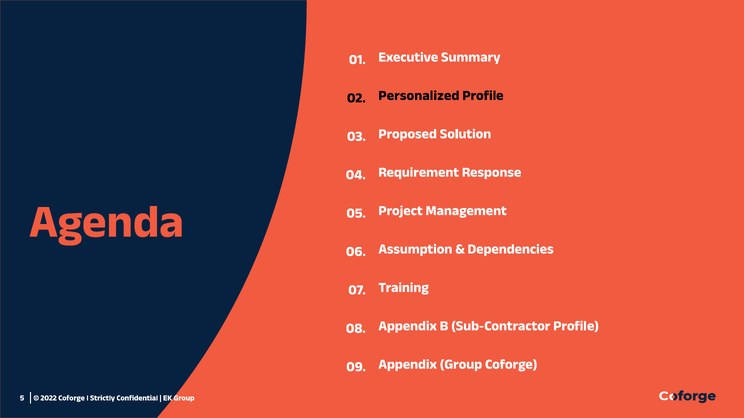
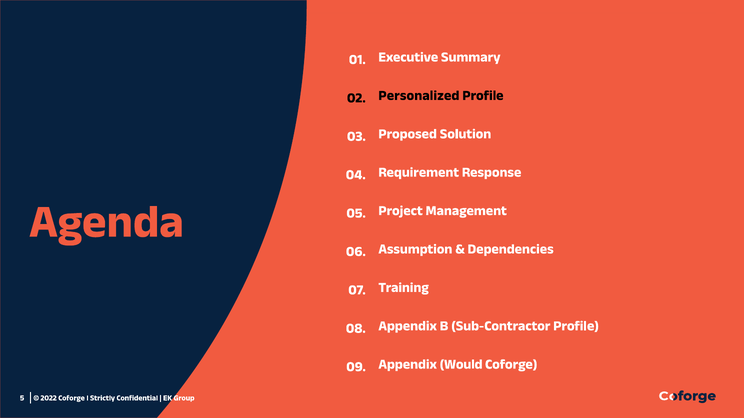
Appendix Group: Group -> Would
